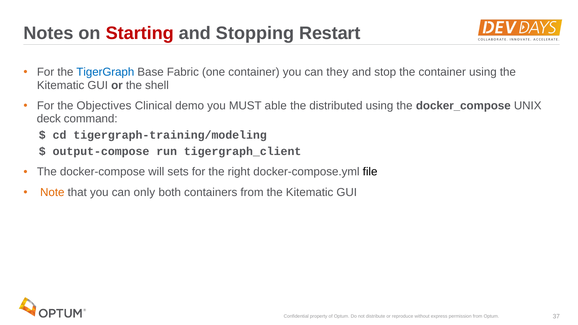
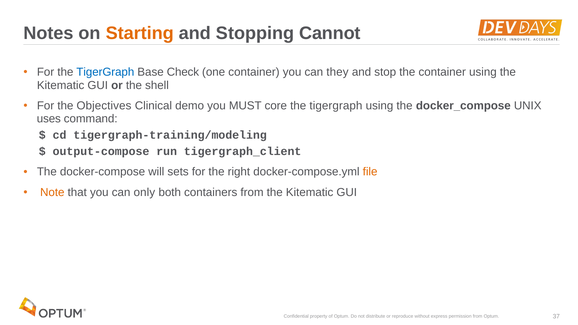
Starting colour: red -> orange
Restart: Restart -> Cannot
Fabric: Fabric -> Check
able: able -> core
distributed at (336, 106): distributed -> tigergraph
deck: deck -> uses
file colour: black -> orange
